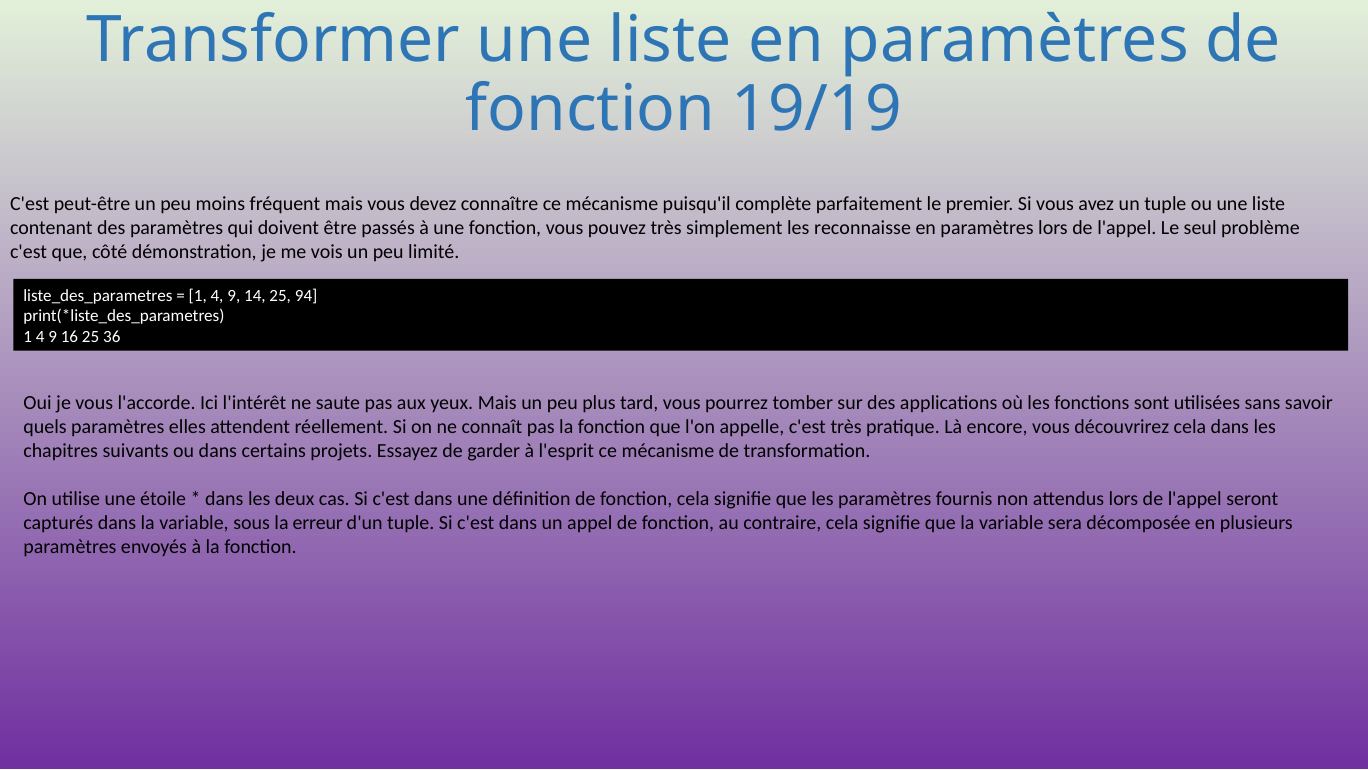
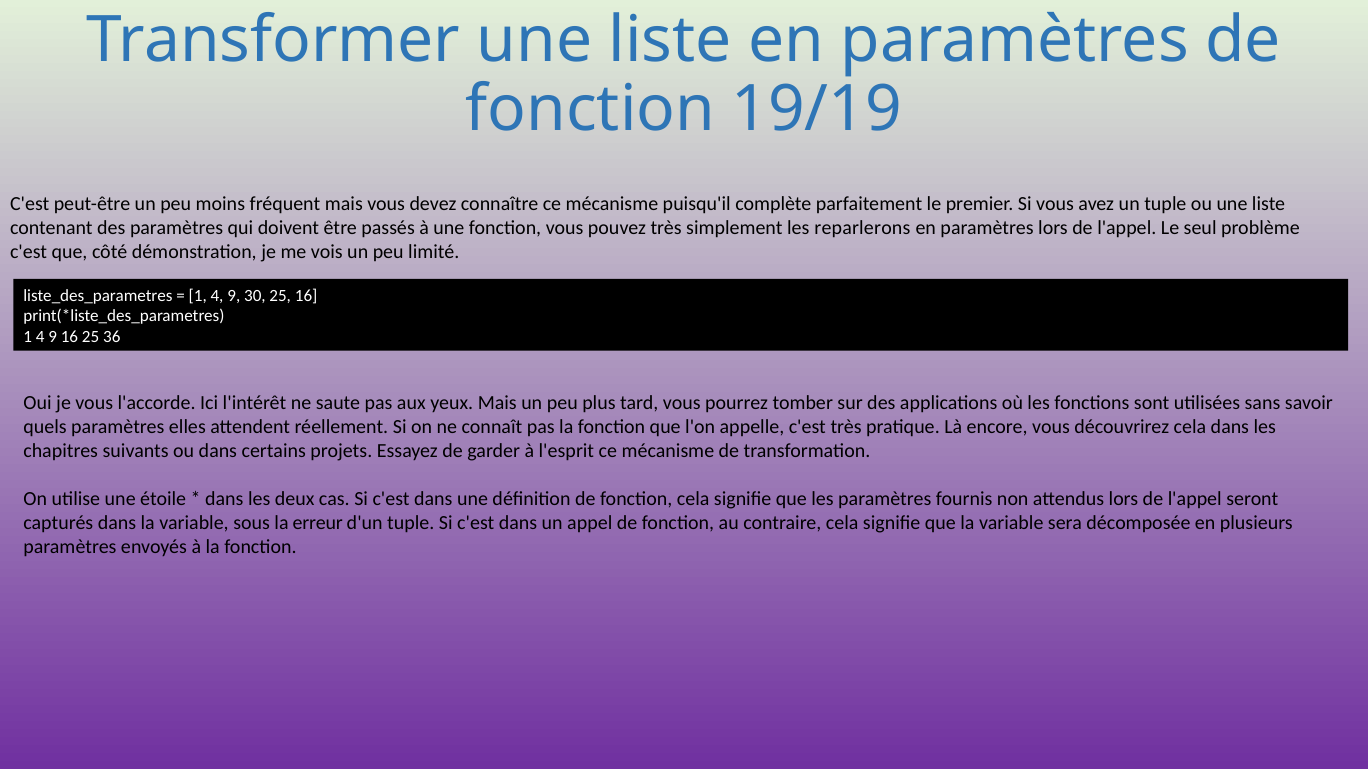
reconnaisse: reconnaisse -> reparlerons
14: 14 -> 30
25 94: 94 -> 16
